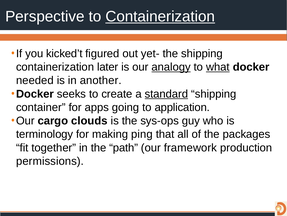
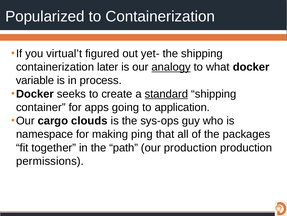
Perspective: Perspective -> Popularized
Containerization at (160, 16) underline: present -> none
kicked’t: kicked’t -> virtual’t
what underline: present -> none
needed: needed -> variable
another: another -> process
terminology: terminology -> namespace
our framework: framework -> production
